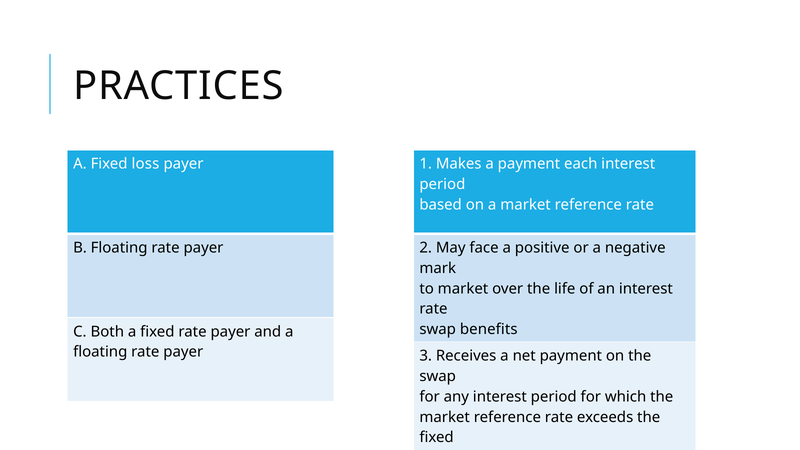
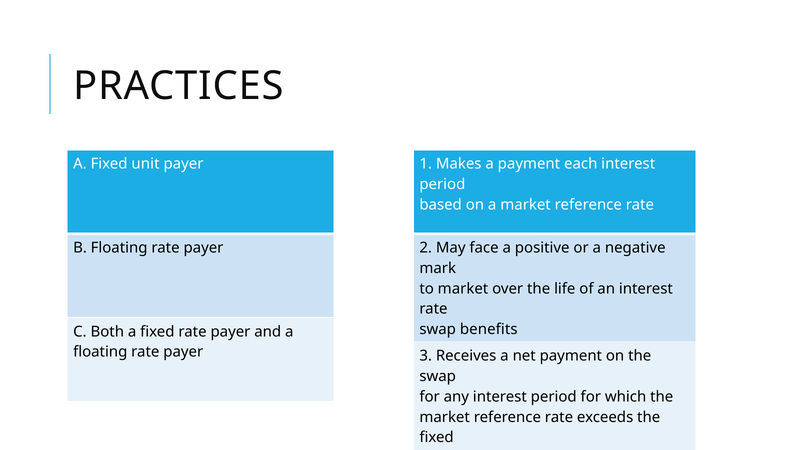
loss: loss -> unit
